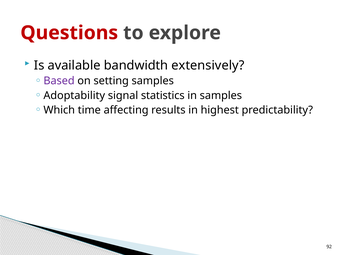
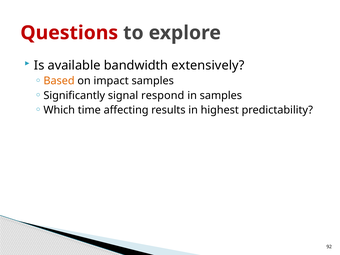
Based colour: purple -> orange
setting: setting -> impact
Adoptability: Adoptability -> Significantly
statistics: statistics -> respond
